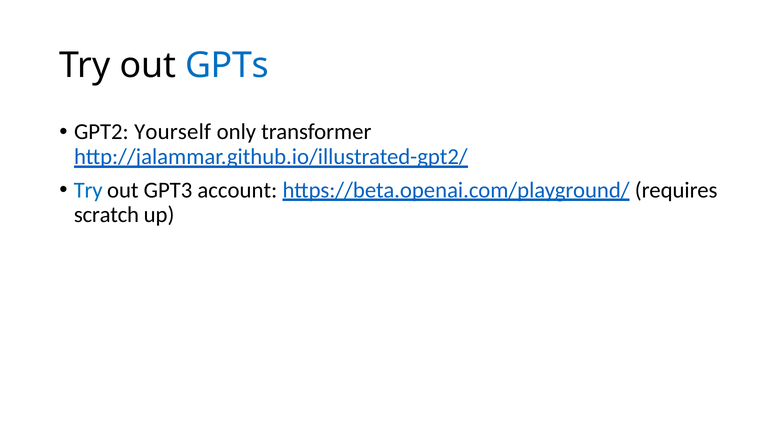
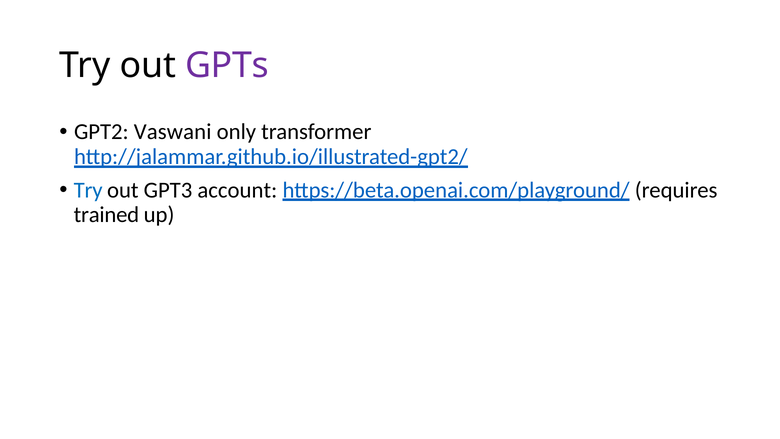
GPTs colour: blue -> purple
Yourself: Yourself -> Vaswani
scratch: scratch -> trained
